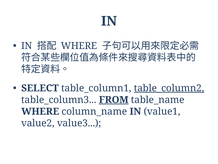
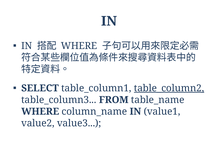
FROM underline: present -> none
